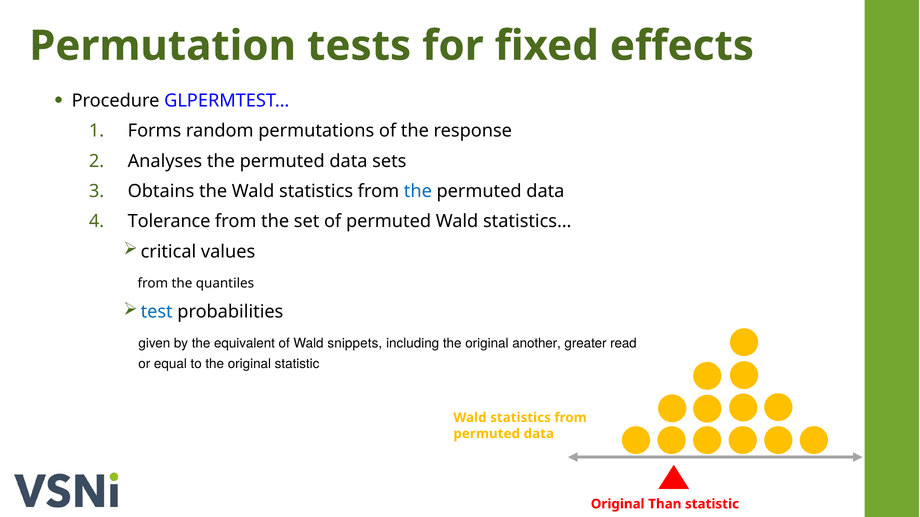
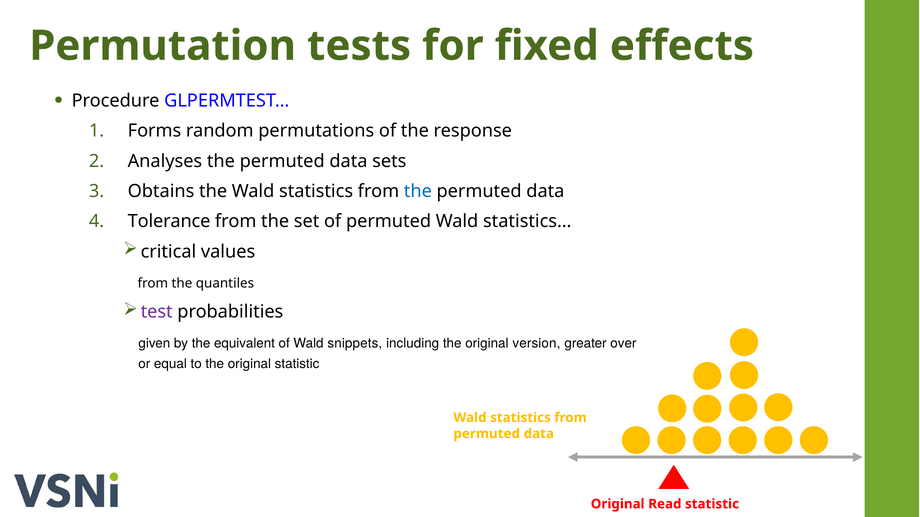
test colour: blue -> purple
another: another -> version
read: read -> over
Than: Than -> Read
